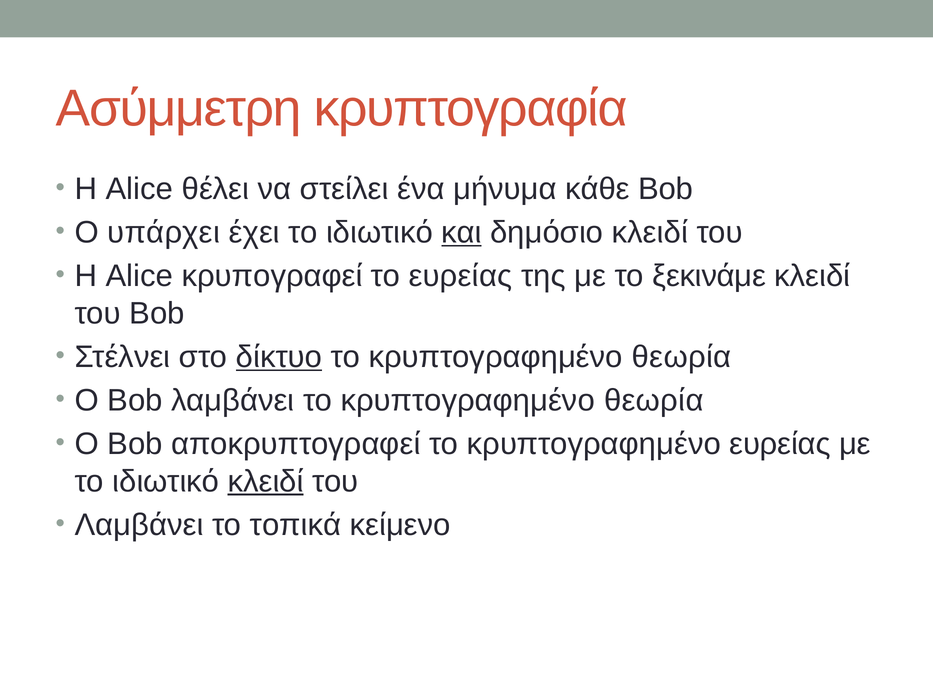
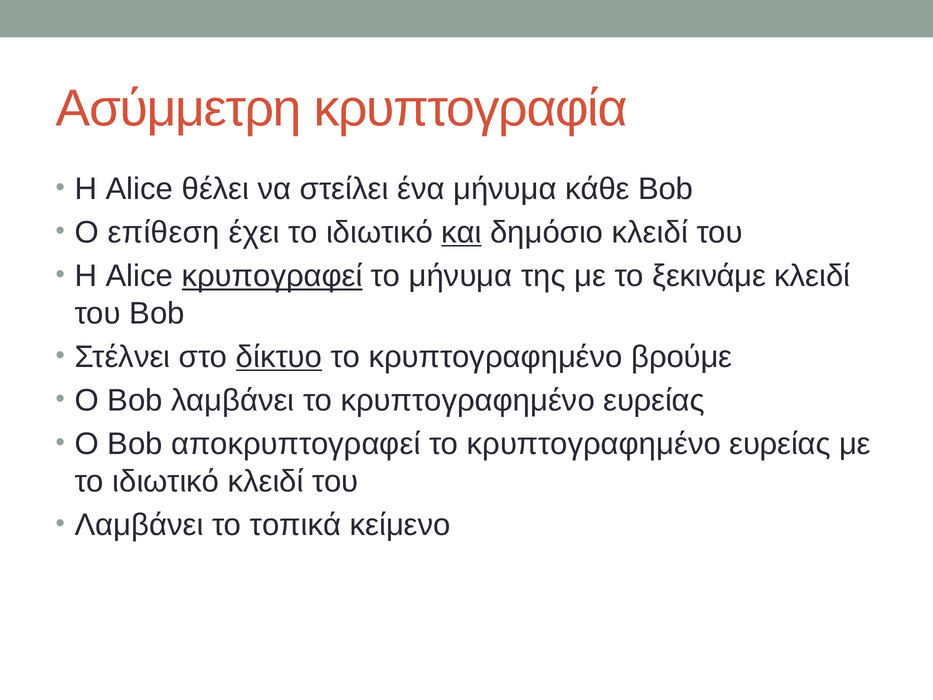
υπάρχει: υπάρχει -> επίθεση
κρυπογραφεί underline: none -> present
το ευρείας: ευρείας -> μήνυμα
θεωρία at (682, 357): θεωρία -> βρούμε
λαμβάνει το κρυπτογραφημένο θεωρία: θεωρία -> ευρείας
κλειδί at (266, 481) underline: present -> none
